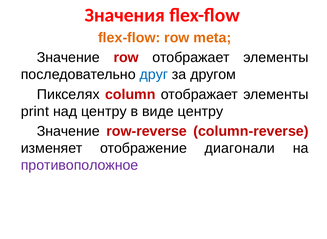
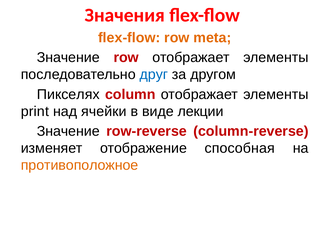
над центру: центру -> ячейки
виде центру: центру -> лекции
диагонали: диагонали -> способная
противоположное colour: purple -> orange
